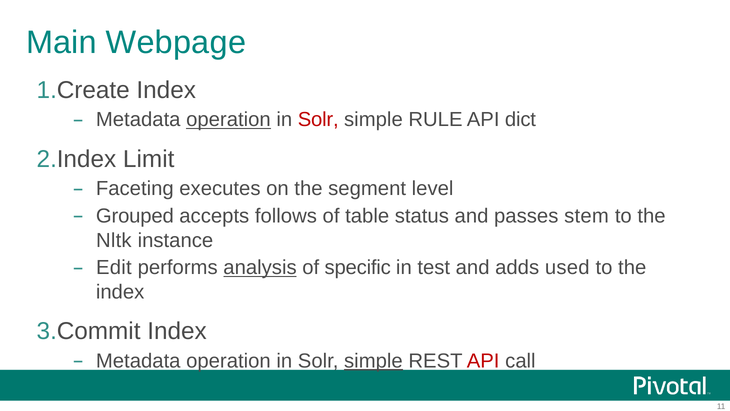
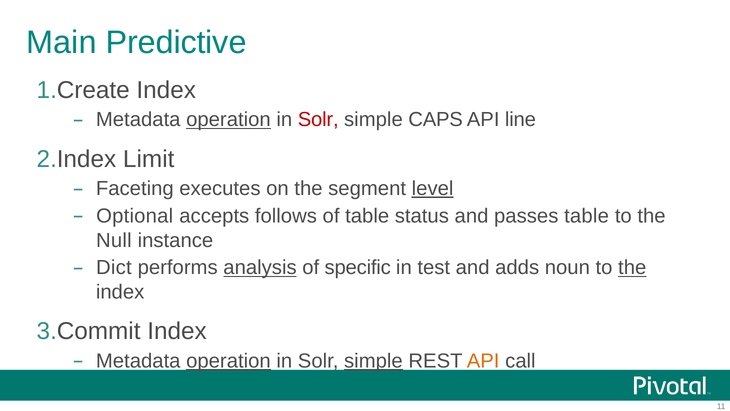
Webpage: Webpage -> Predictive
RULE: RULE -> CAPS
dict: dict -> line
level underline: none -> present
Grouped: Grouped -> Optional
passes stem: stem -> table
Nltk: Nltk -> Null
Edit: Edit -> Dict
used: used -> noun
the at (632, 268) underline: none -> present
operation at (228, 361) underline: none -> present
API at (483, 361) colour: red -> orange
